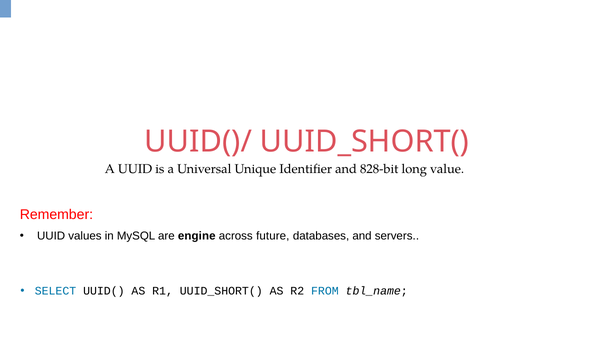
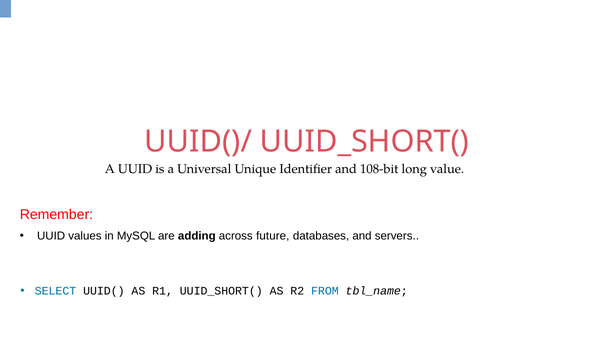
828-bit: 828-bit -> 108-bit
engine: engine -> adding
